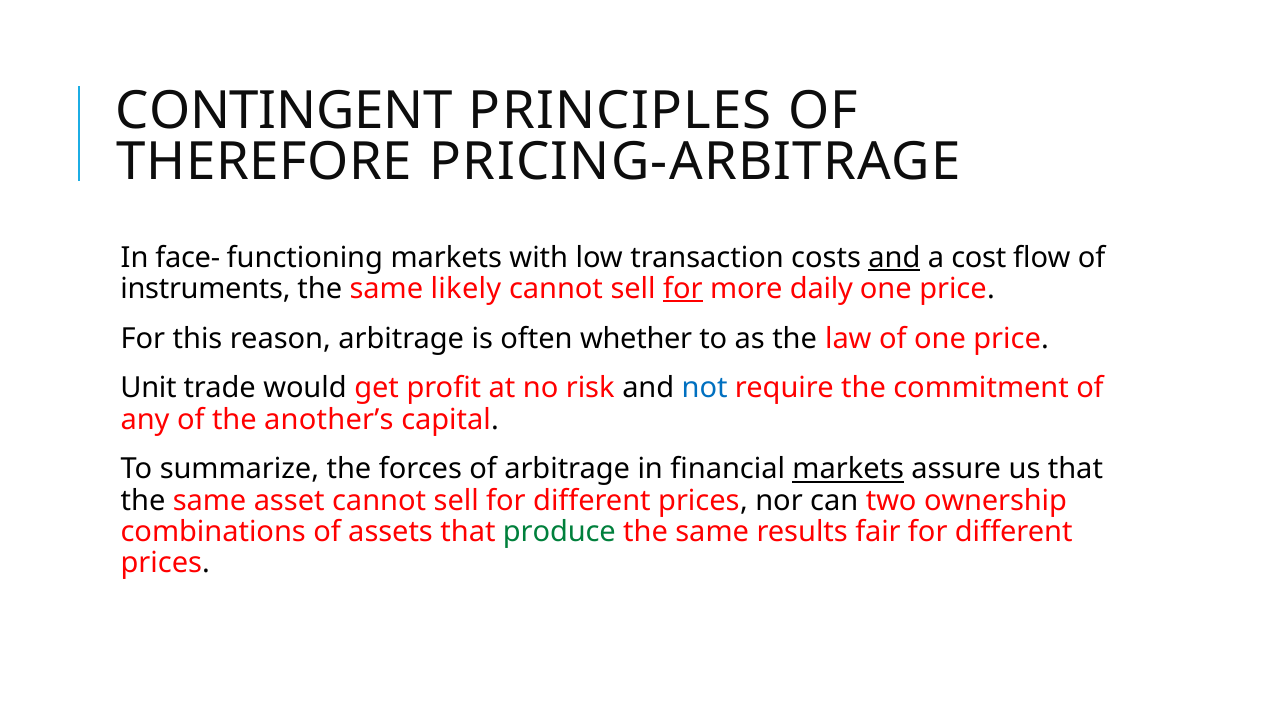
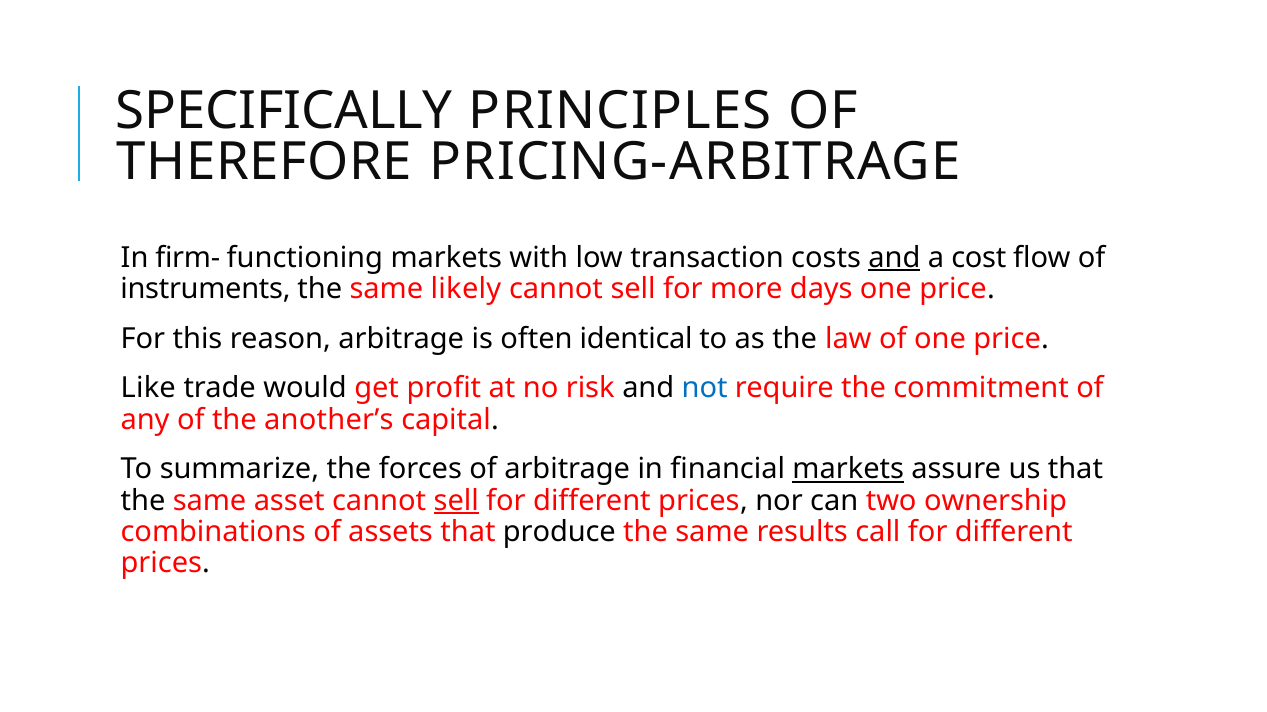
CONTINGENT: CONTINGENT -> SPECIFICALLY
face-: face- -> firm-
for at (683, 289) underline: present -> none
daily: daily -> days
whether: whether -> identical
Unit: Unit -> Like
sell at (456, 501) underline: none -> present
produce colour: green -> black
fair: fair -> call
